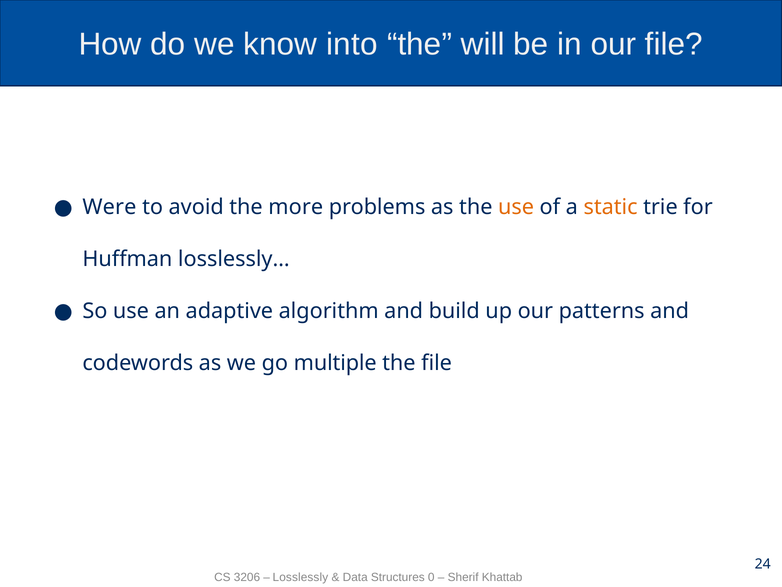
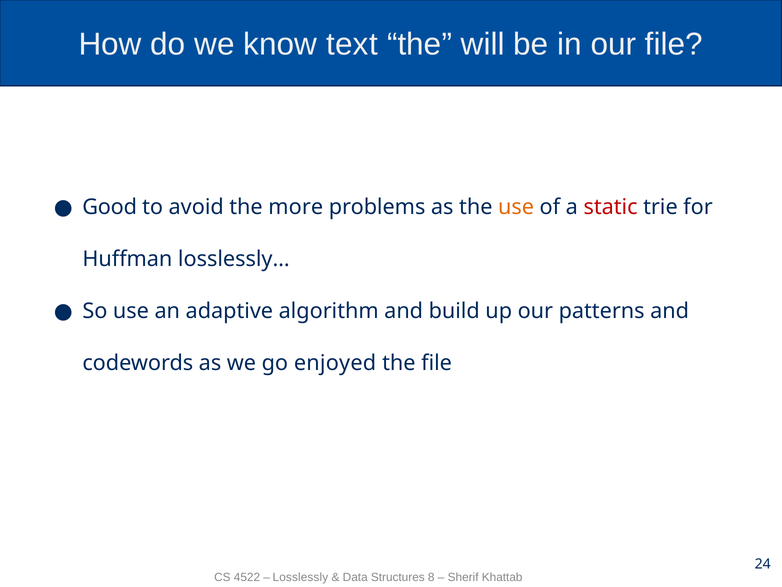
into: into -> text
Were: Were -> Good
static colour: orange -> red
multiple: multiple -> enjoyed
3206: 3206 -> 4522
0: 0 -> 8
